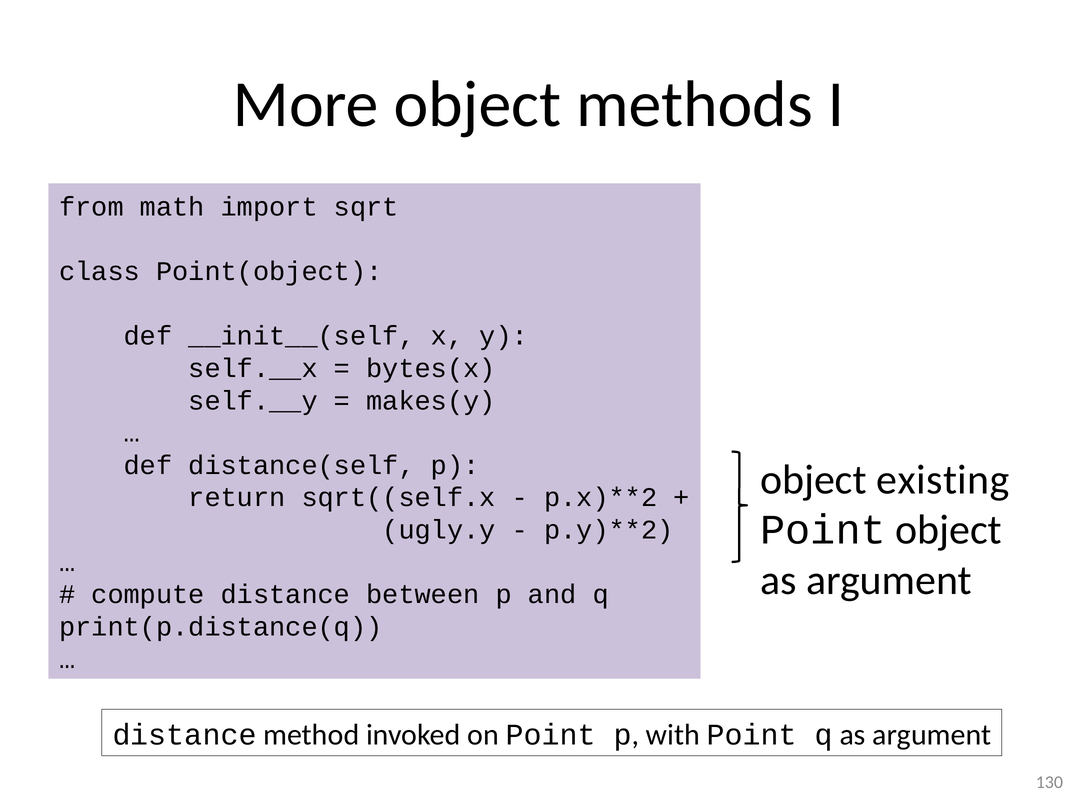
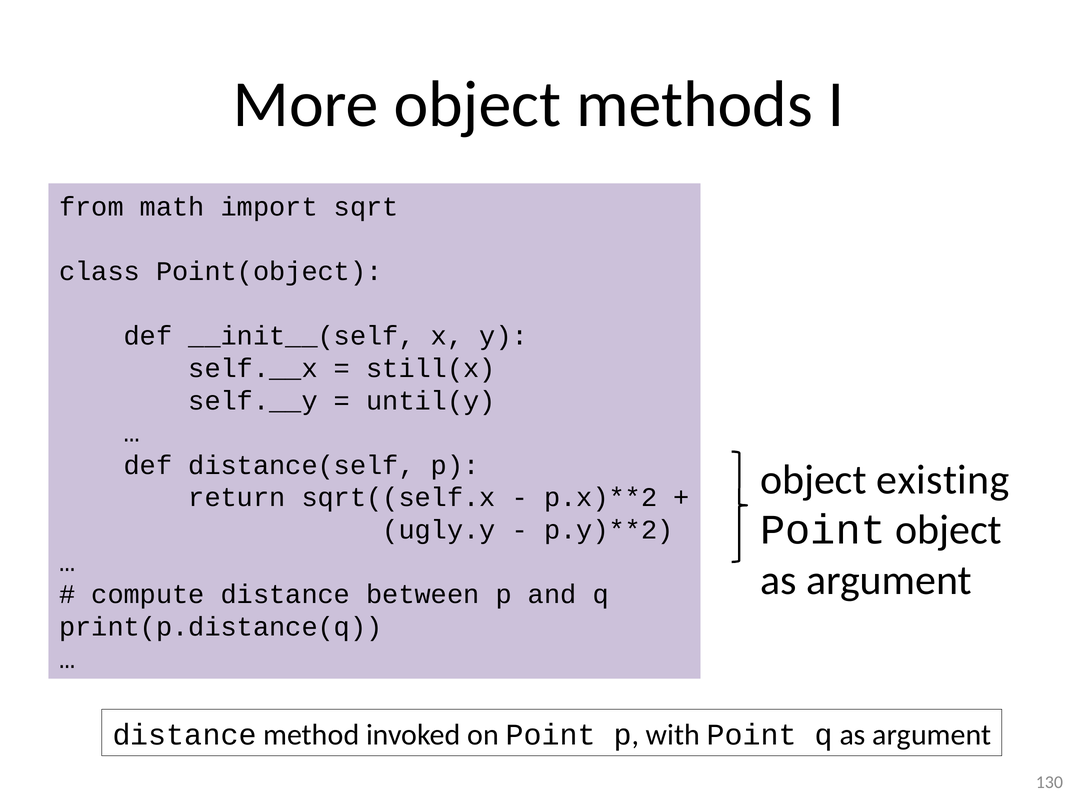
bytes(x: bytes(x -> still(x
makes(y: makes(y -> until(y
